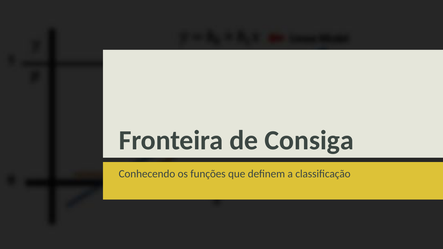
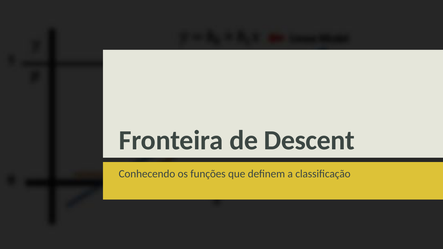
Consiga: Consiga -> Descent
